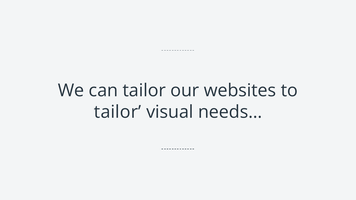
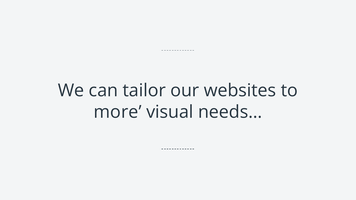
tailor at (118, 112): tailor -> more
